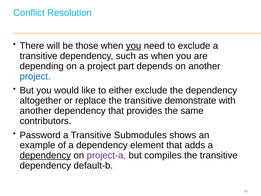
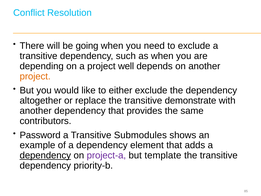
those: those -> going
you at (134, 46) underline: present -> none
part: part -> well
project at (35, 76) colour: blue -> orange
compiles: compiles -> template
default-b: default-b -> priority-b
